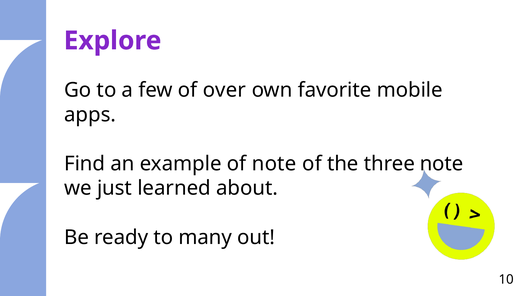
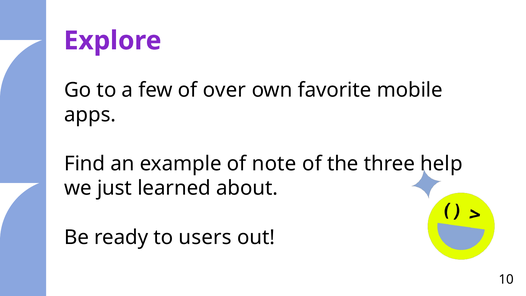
three note: note -> help
many: many -> users
